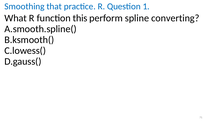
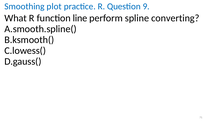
that: that -> plot
1: 1 -> 9
this: this -> line
